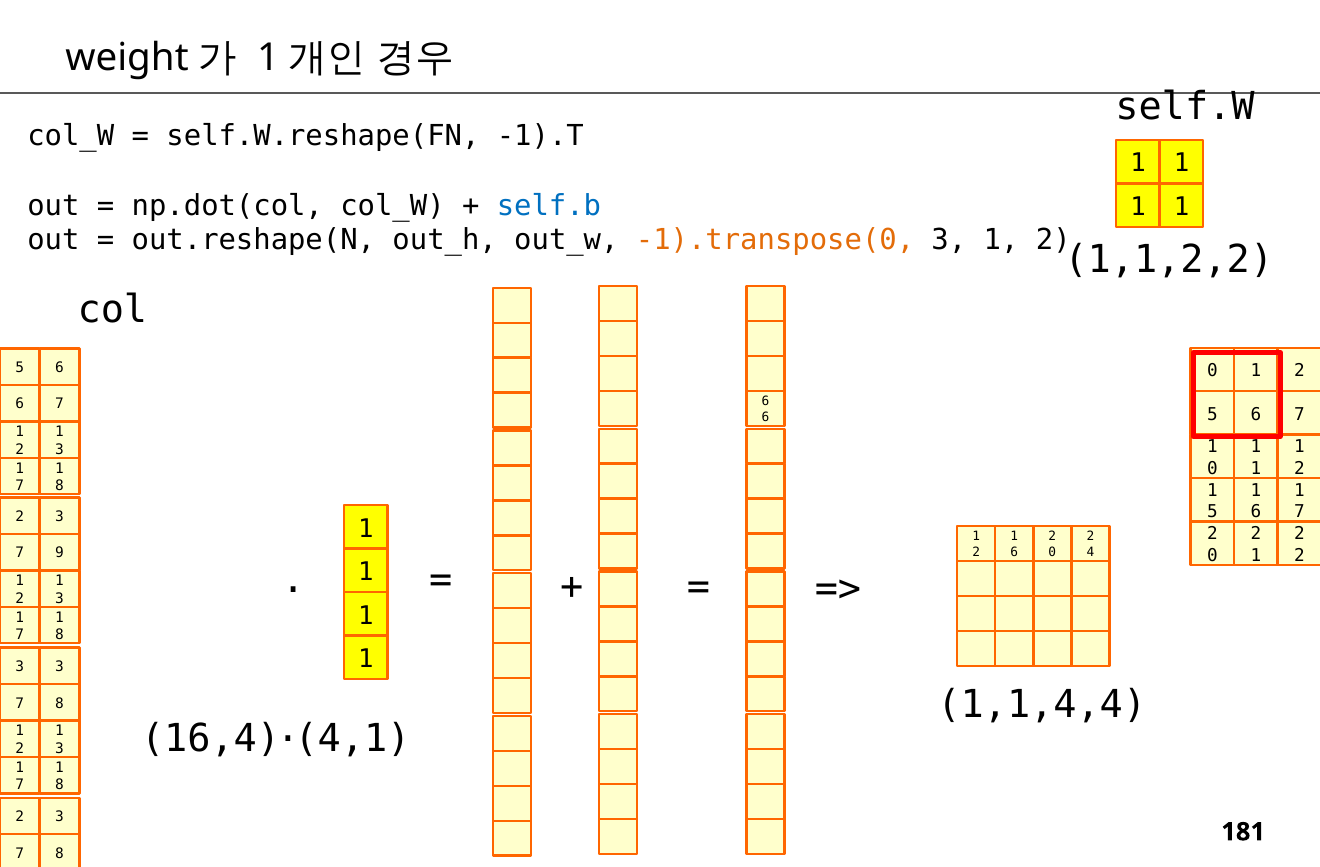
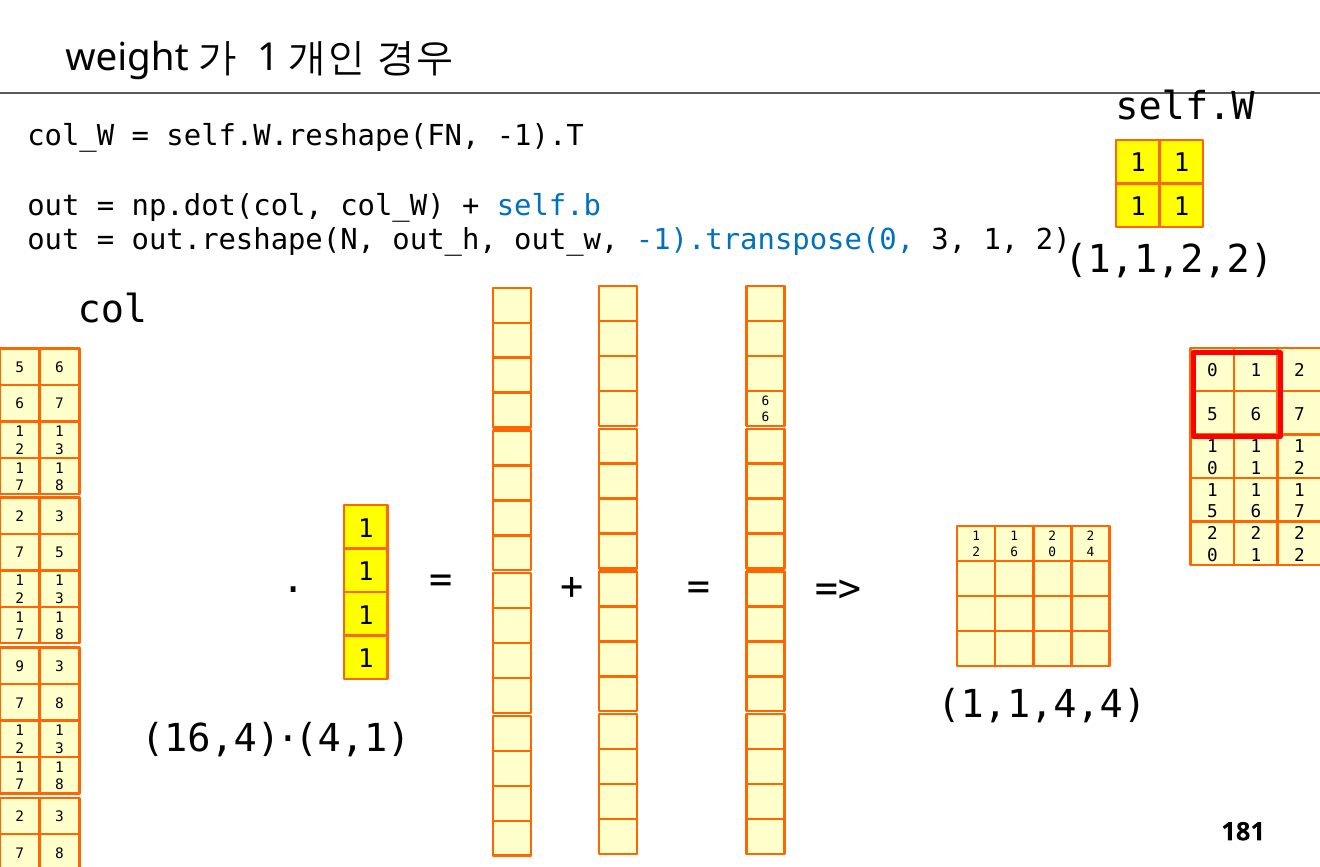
-1).transpose(0 colour: orange -> blue
7 9: 9 -> 5
3 at (20, 667): 3 -> 9
